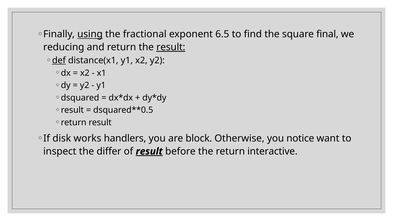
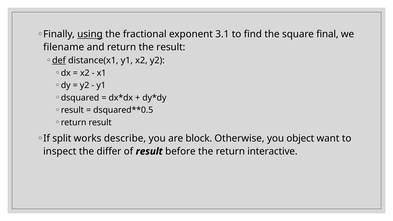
6.5: 6.5 -> 3.1
reducing: reducing -> filename
result at (171, 47) underline: present -> none
disk: disk -> split
handlers: handlers -> describe
notice: notice -> object
result at (149, 151) underline: present -> none
